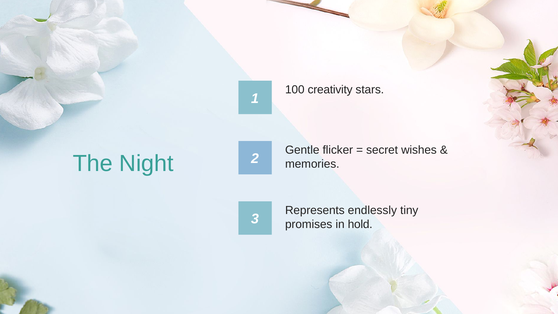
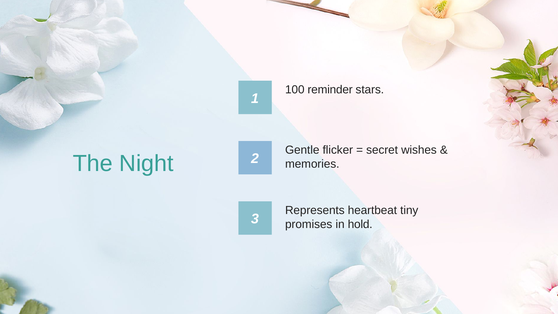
creativity: creativity -> reminder
endlessly: endlessly -> heartbeat
